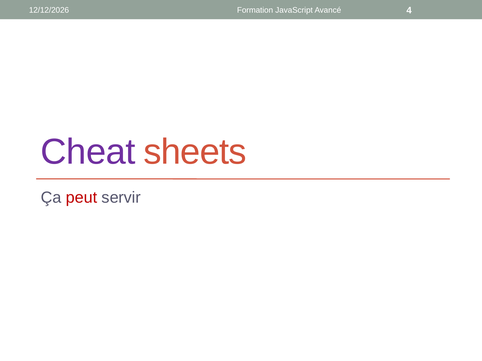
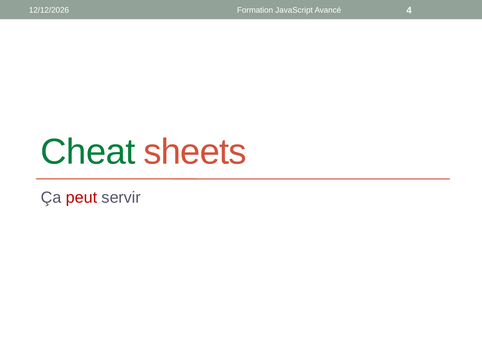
Cheat colour: purple -> green
